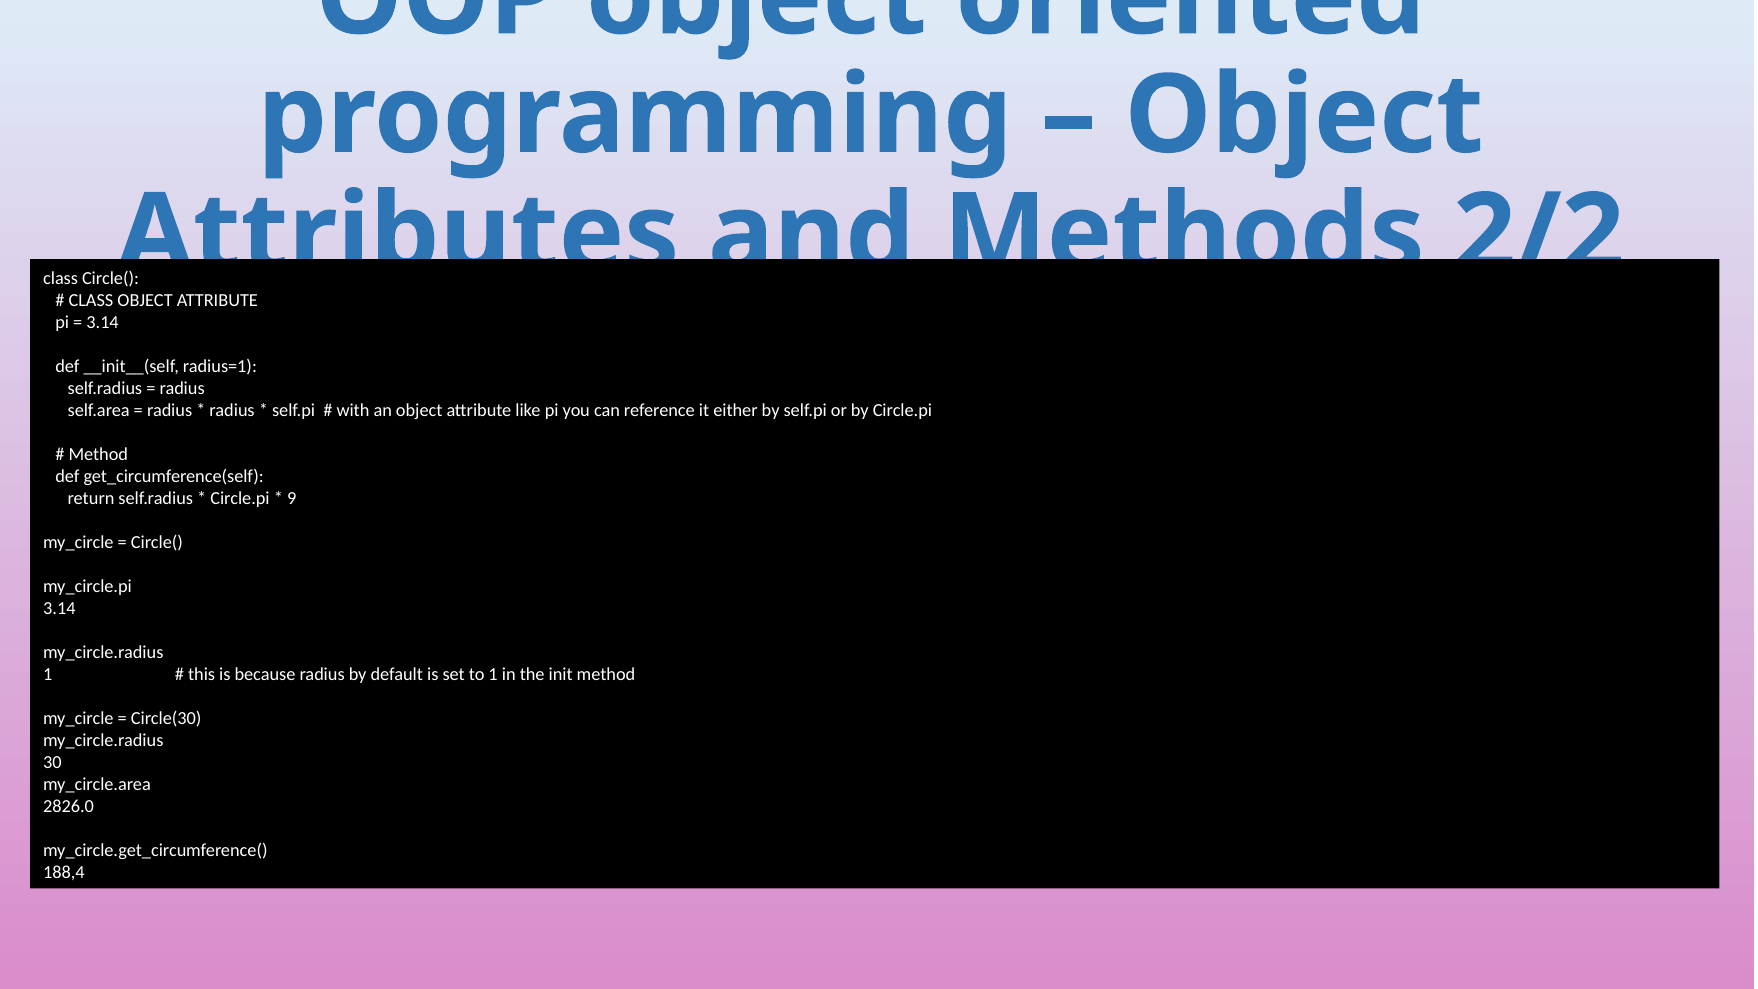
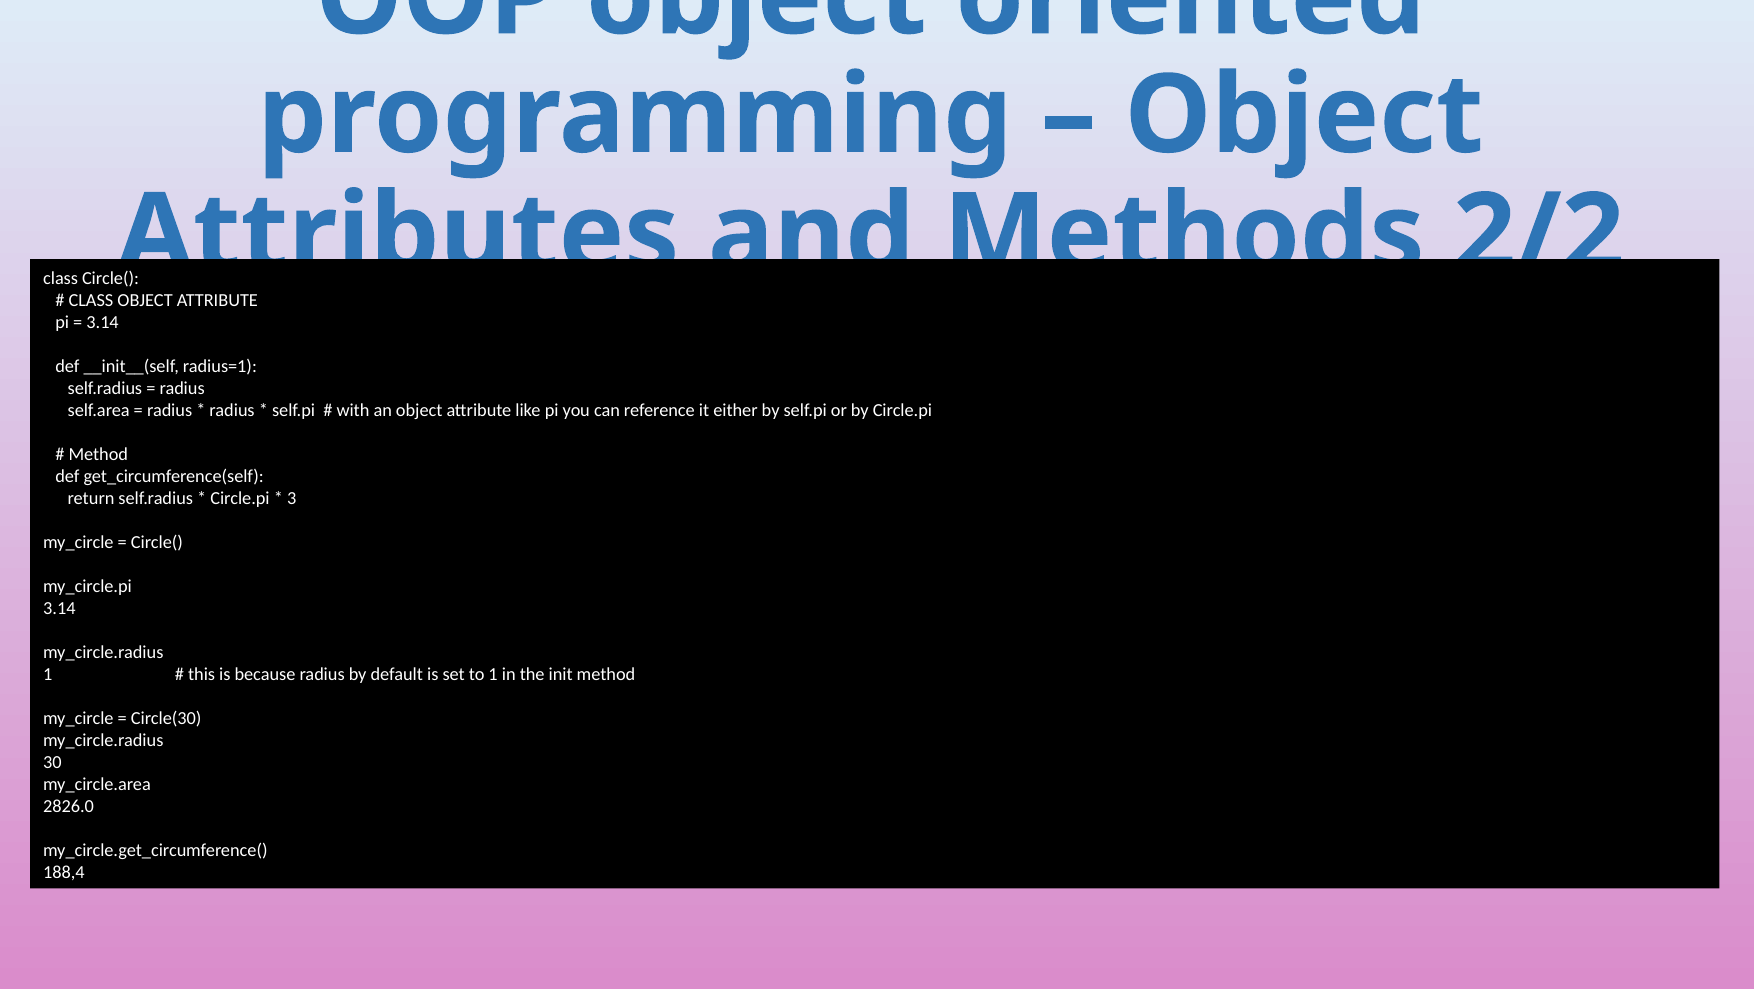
9: 9 -> 3
